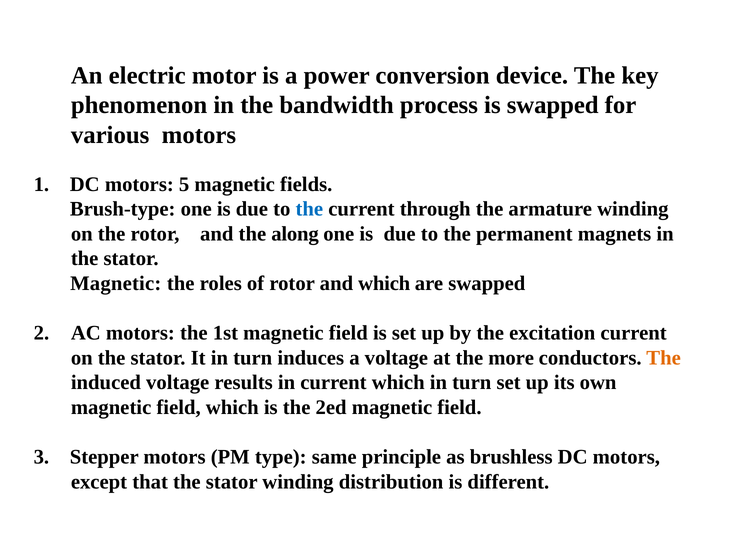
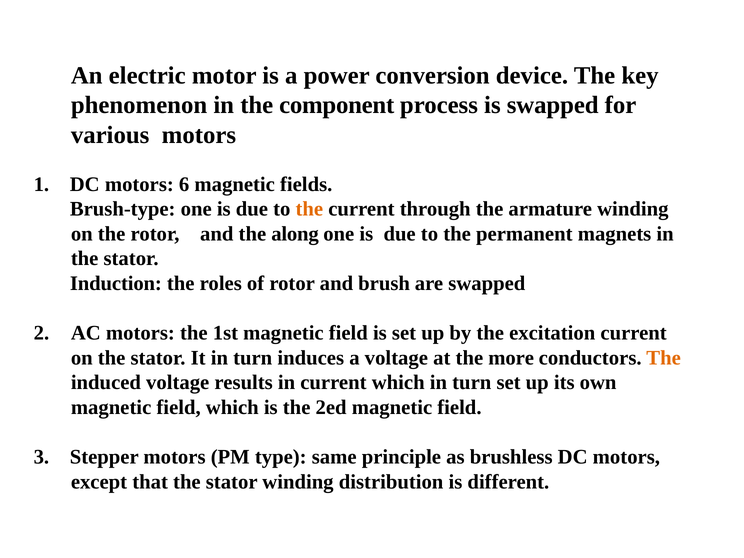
bandwidth: bandwidth -> component
5: 5 -> 6
the at (309, 209) colour: blue -> orange
Magnetic at (116, 283): Magnetic -> Induction
and which: which -> brush
